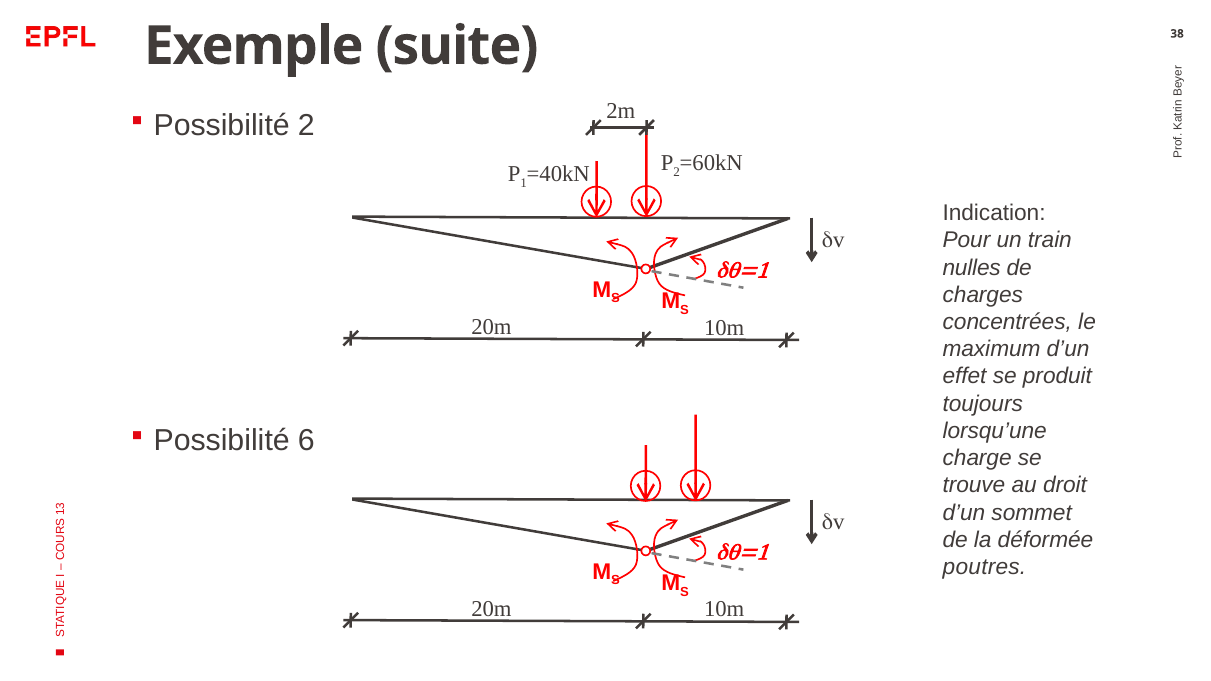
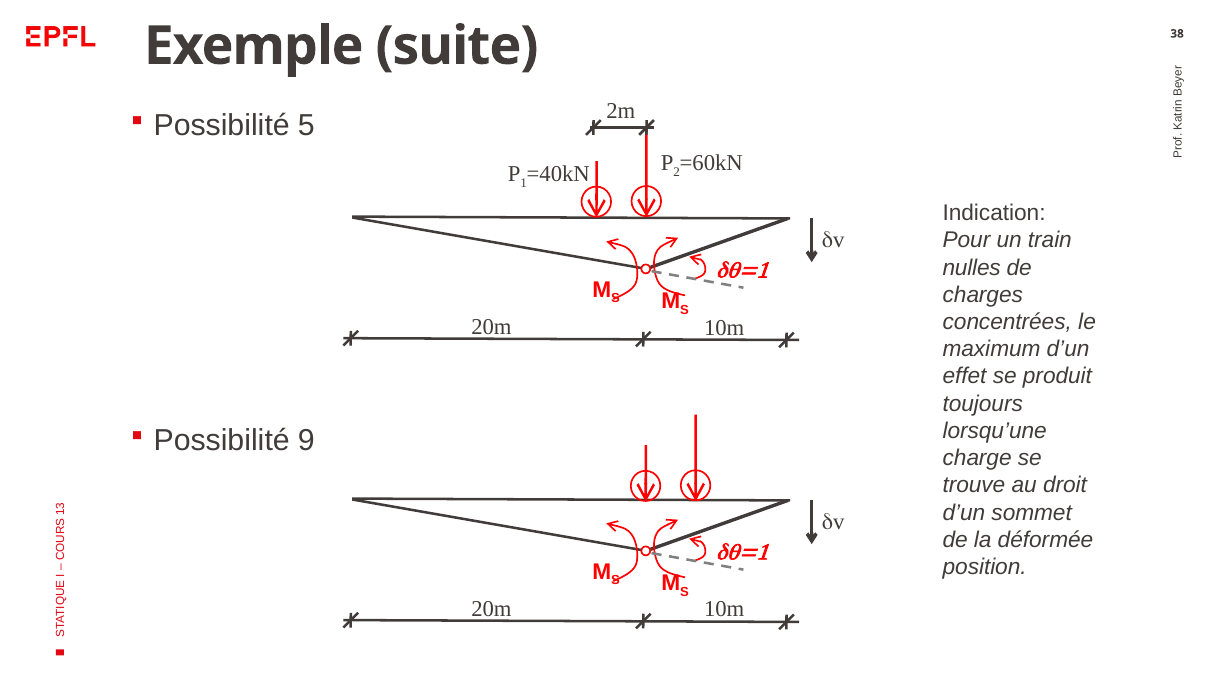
Possibilité 2: 2 -> 5
6: 6 -> 9
poutres: poutres -> position
